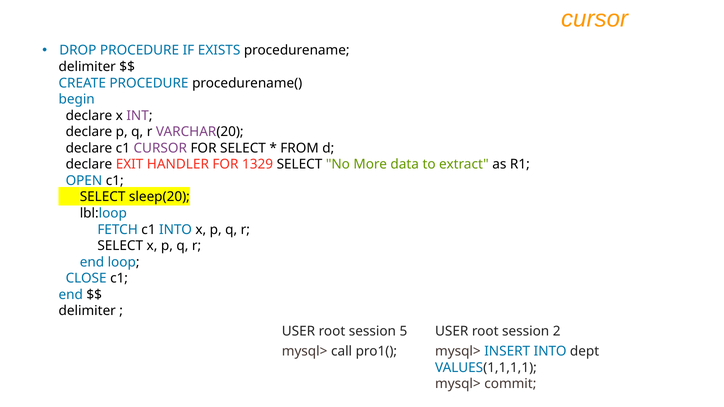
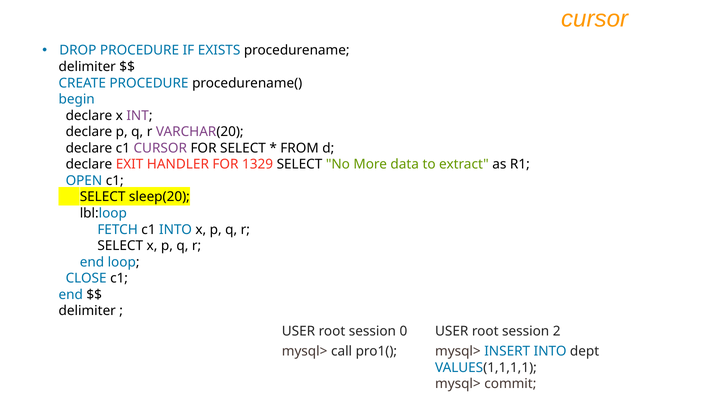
5: 5 -> 0
